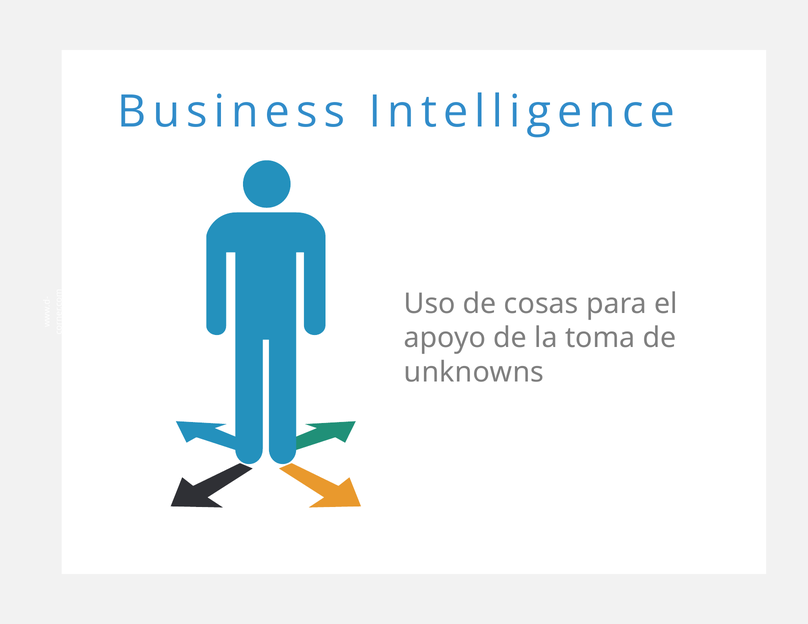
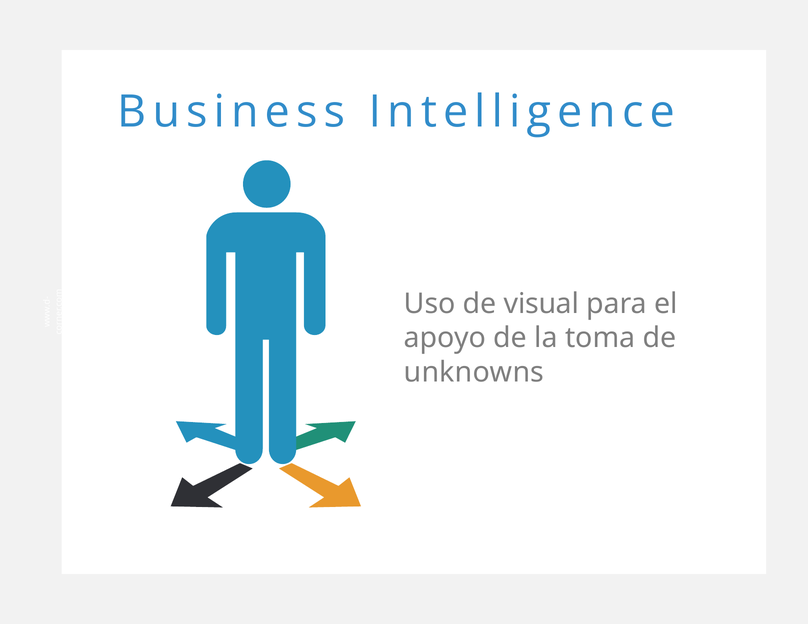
cosas: cosas -> visual
